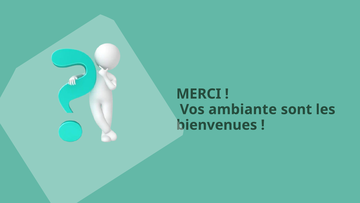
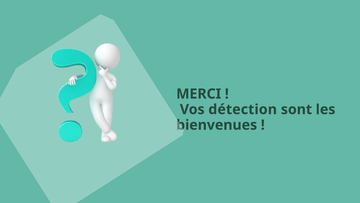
ambiante: ambiante -> détection
